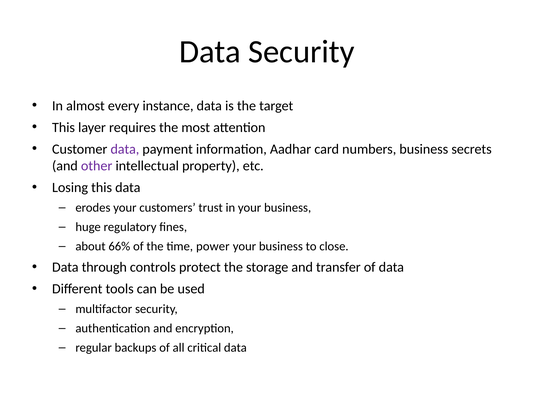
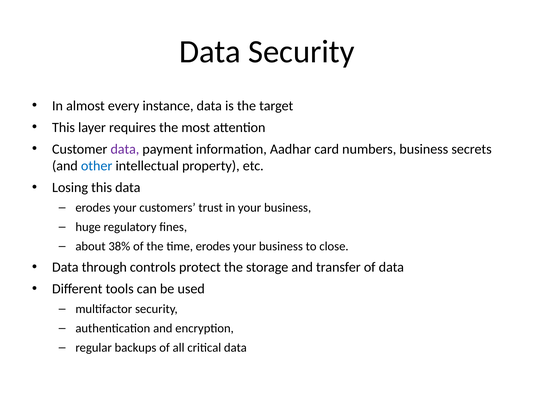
other colour: purple -> blue
66%: 66% -> 38%
time power: power -> erodes
